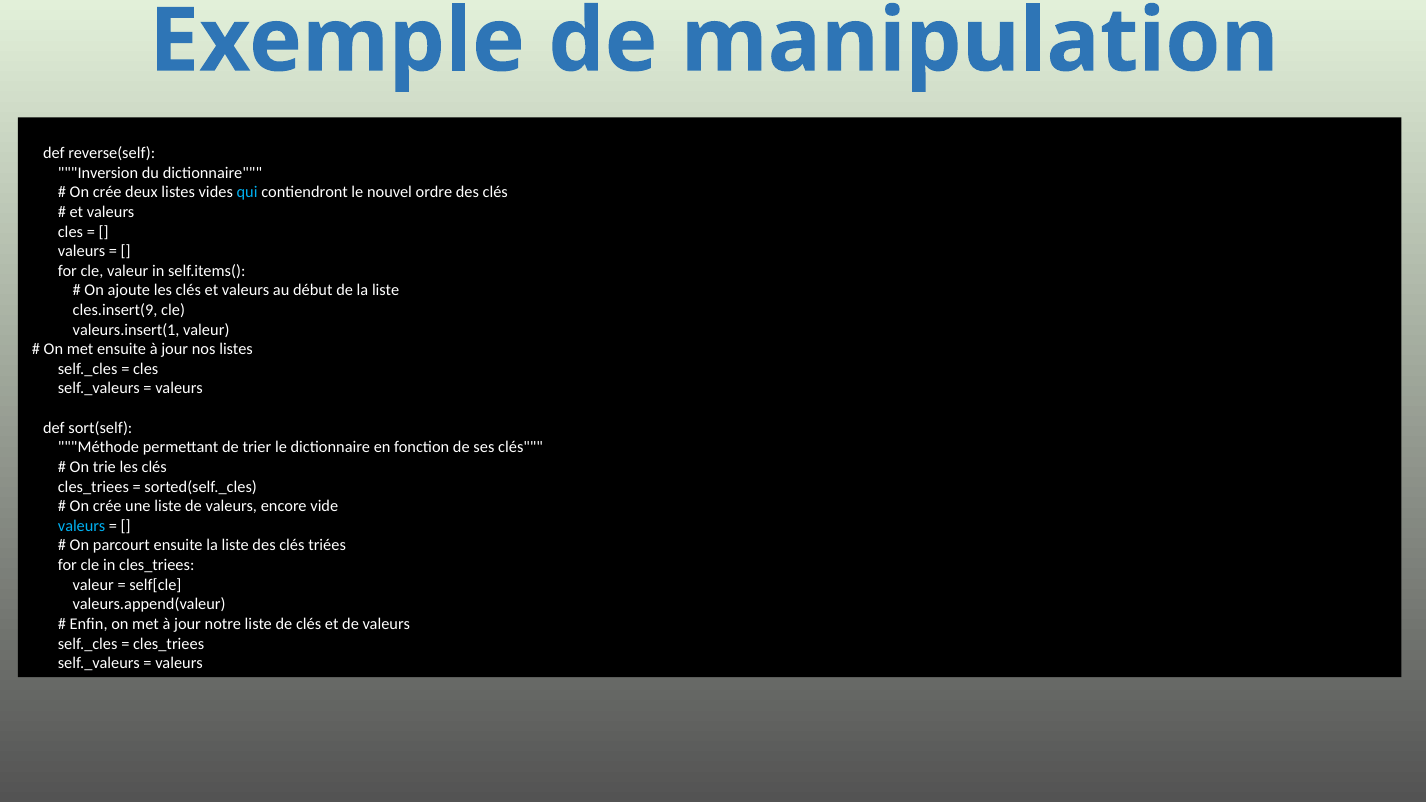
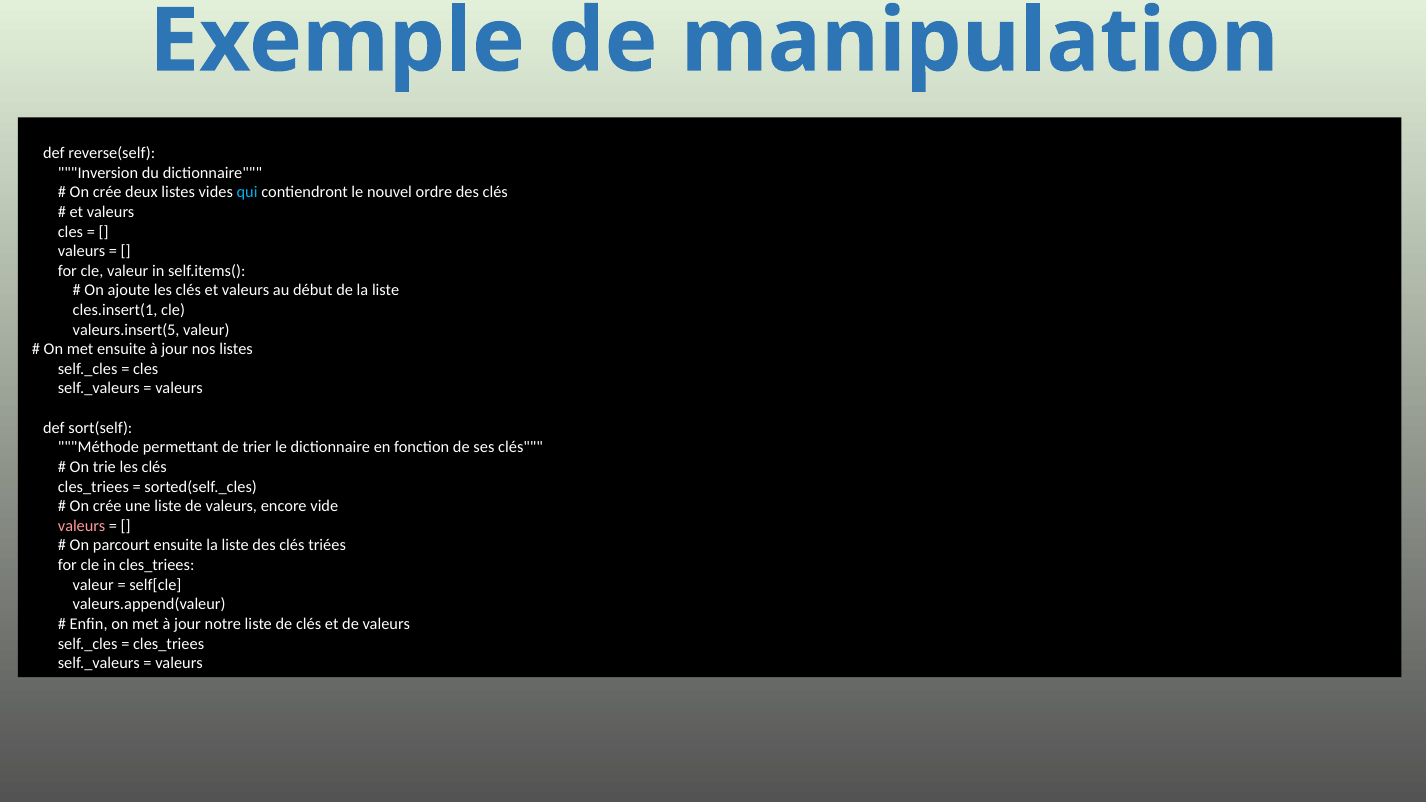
cles.insert(9: cles.insert(9 -> cles.insert(1
valeurs.insert(1: valeurs.insert(1 -> valeurs.insert(5
valeurs at (82, 526) colour: light blue -> pink
